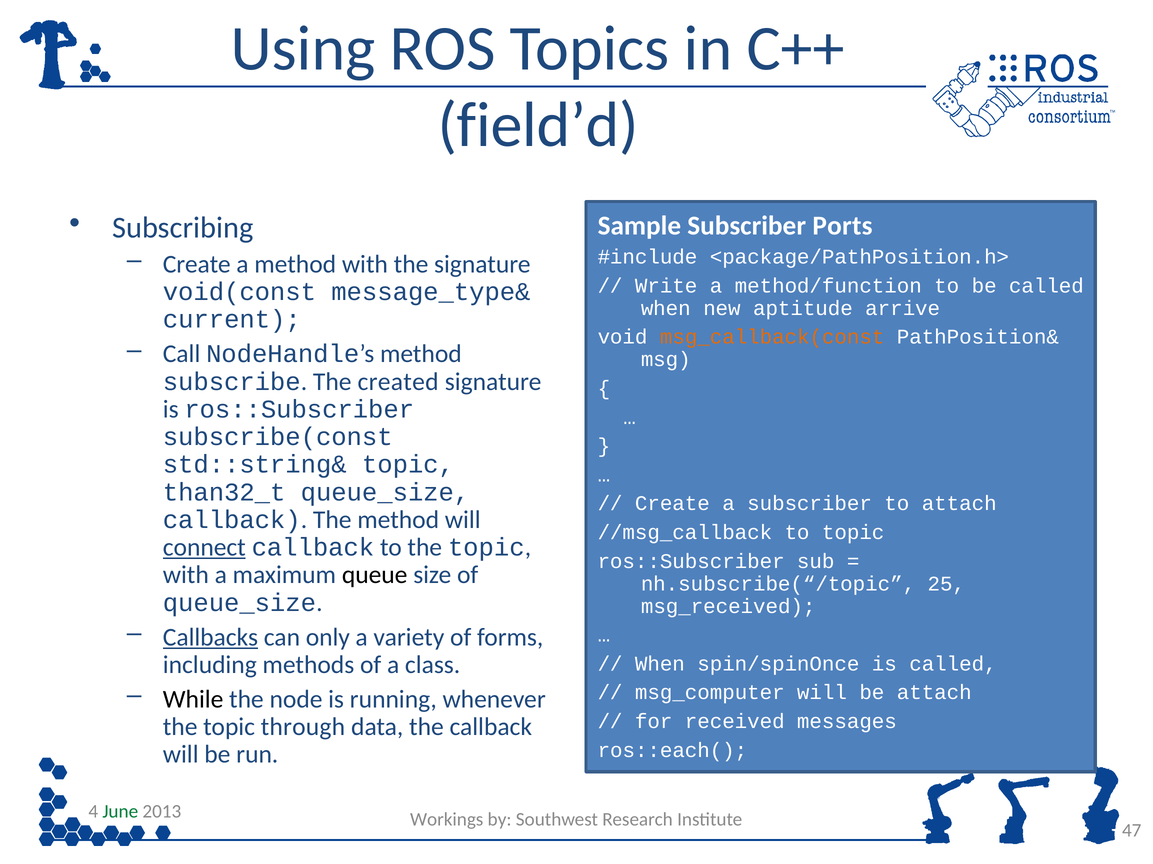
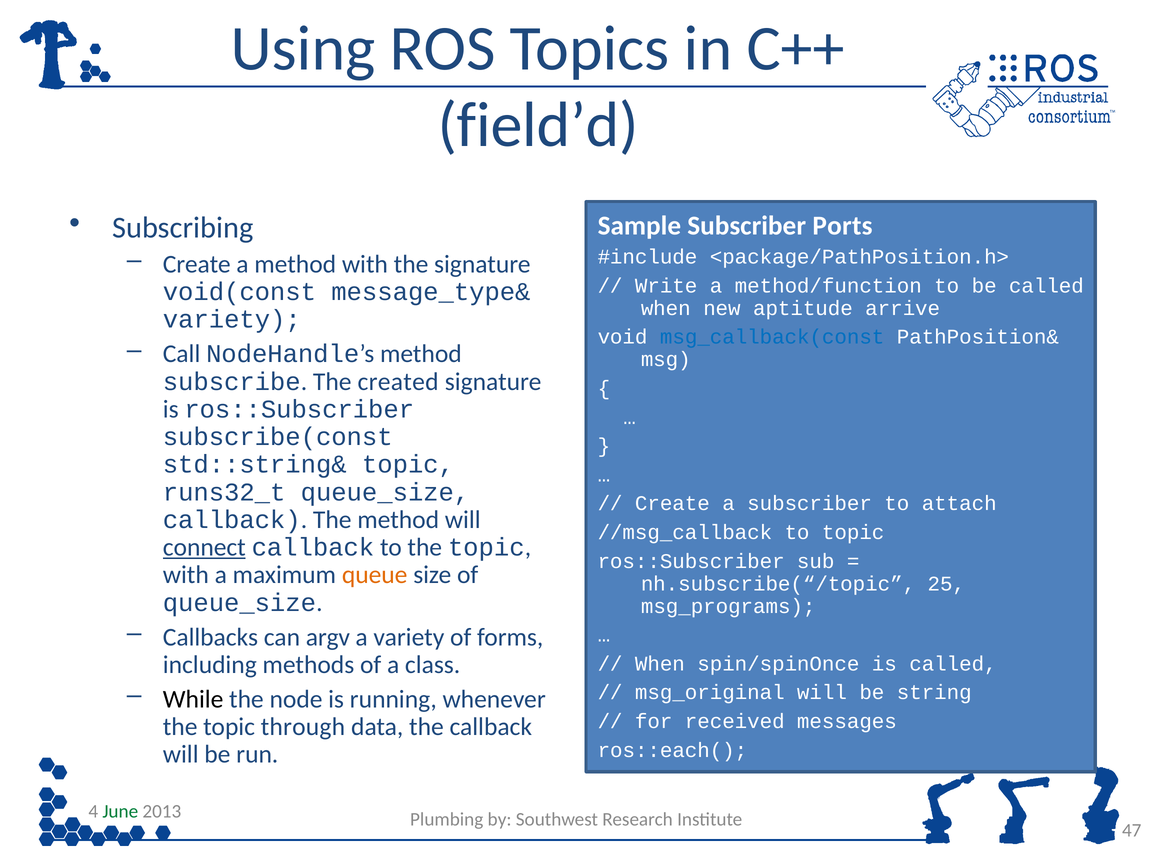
current at (232, 320): current -> variety
msg_callback(const colour: orange -> blue
than32_t: than32_t -> runs32_t
queue colour: black -> orange
msg_received: msg_received -> msg_programs
Callbacks underline: present -> none
only: only -> argv
msg_computer: msg_computer -> msg_original
be attach: attach -> string
Workings: Workings -> Plumbing
